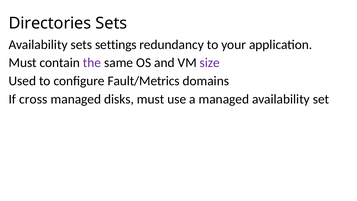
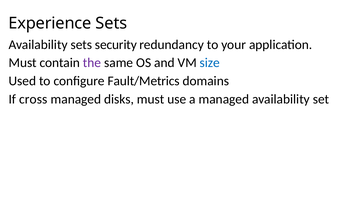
Directories: Directories -> Experience
settings: settings -> security
size colour: purple -> blue
